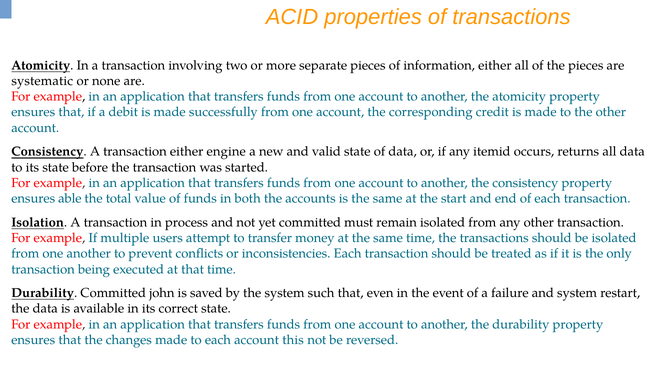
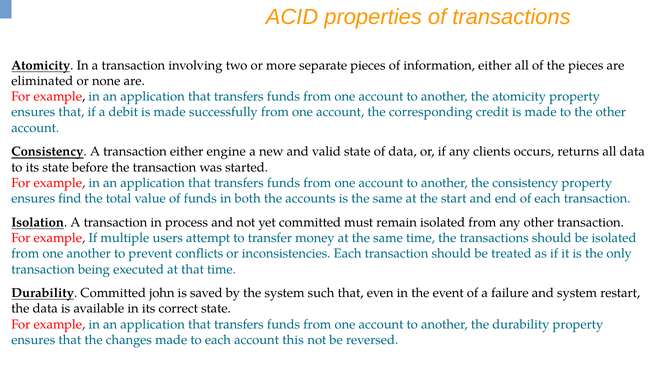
systematic: systematic -> eliminated
itemid: itemid -> clients
able: able -> find
